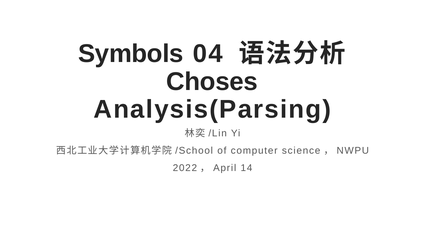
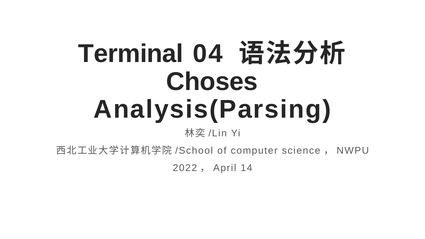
Symbols: Symbols -> Terminal
